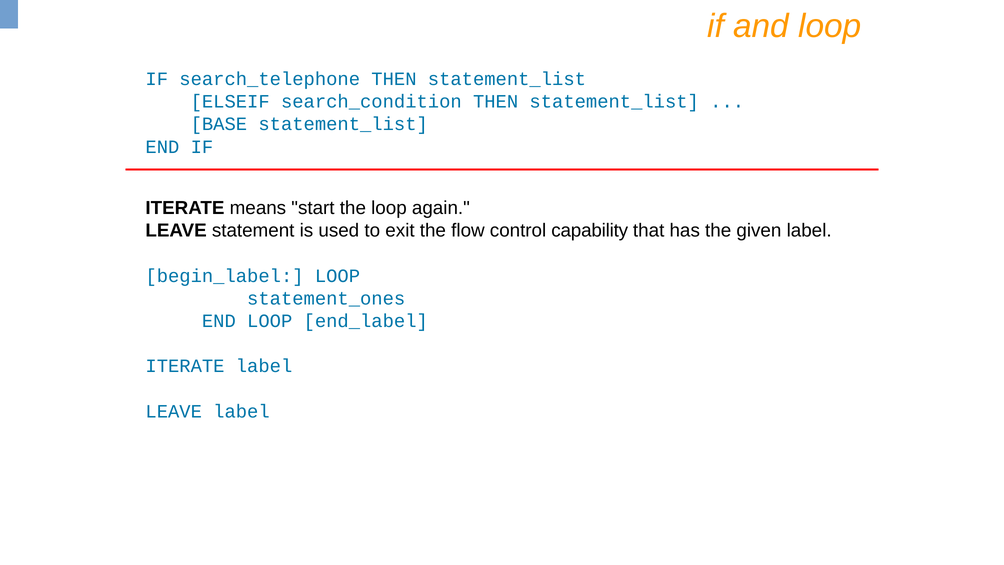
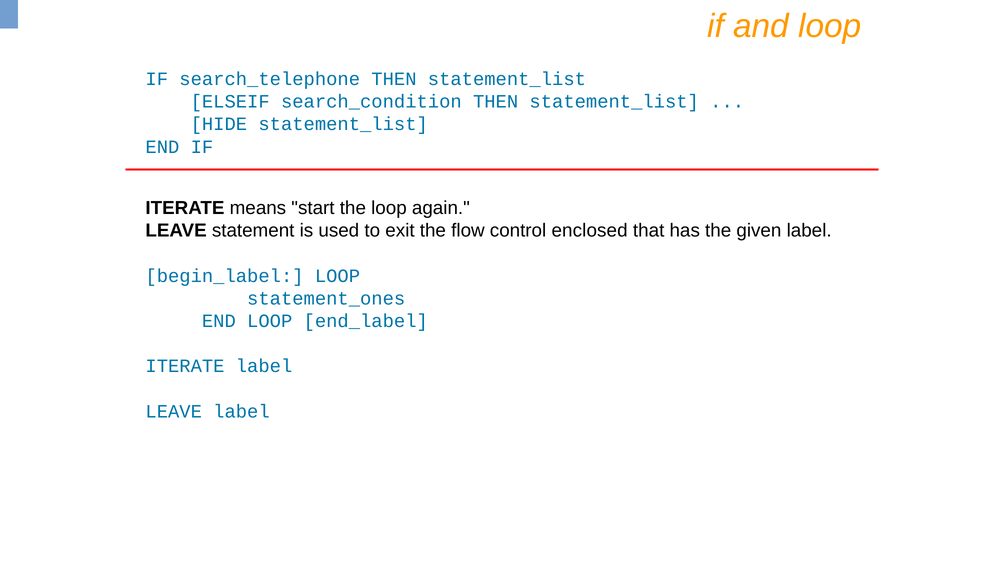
BASE: BASE -> HIDE
capability: capability -> enclosed
